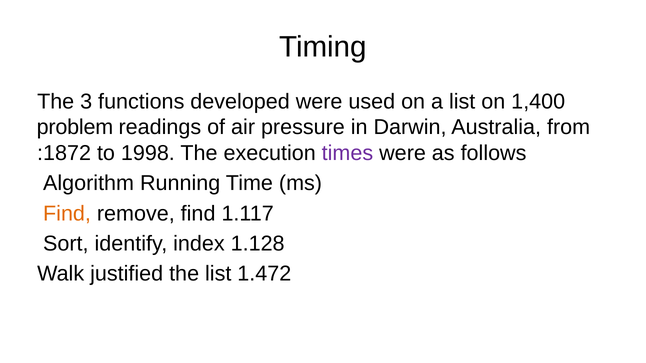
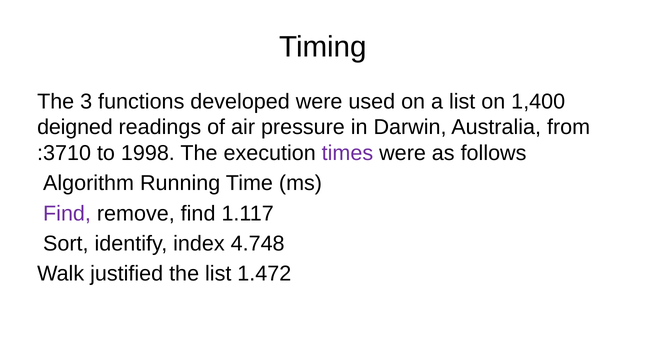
problem: problem -> deigned
1872: 1872 -> 3710
Find at (67, 214) colour: orange -> purple
1.128: 1.128 -> 4.748
